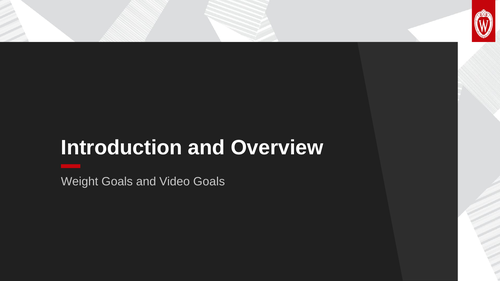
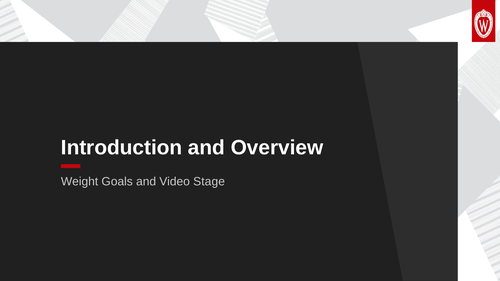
Video Goals: Goals -> Stage
